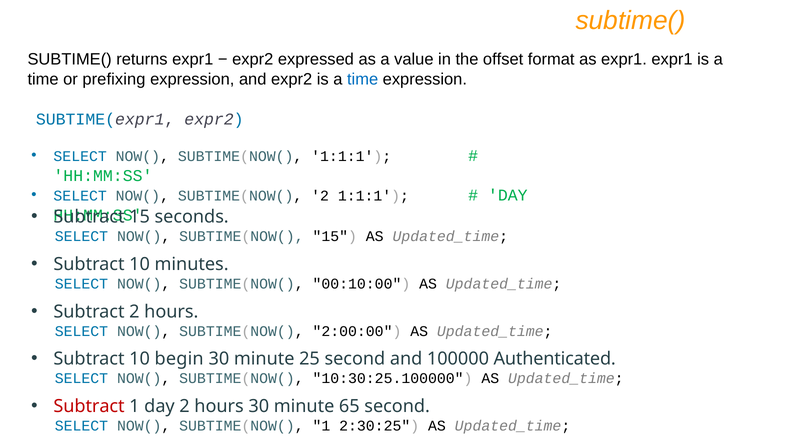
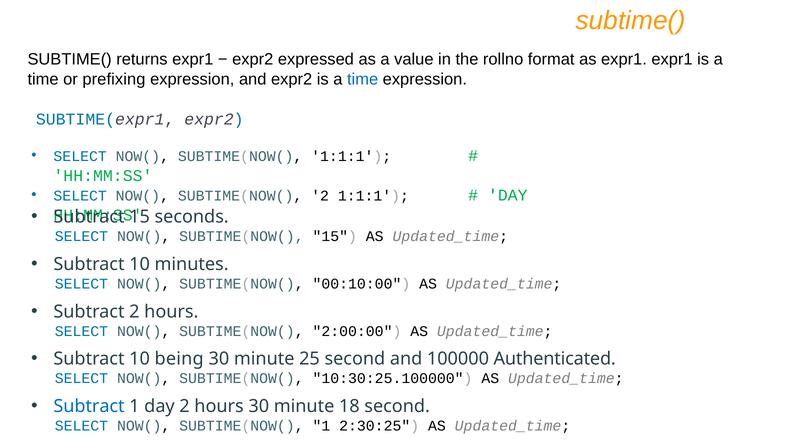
offset: offset -> rollno
begin: begin -> being
Subtract at (89, 407) colour: red -> blue
65: 65 -> 18
